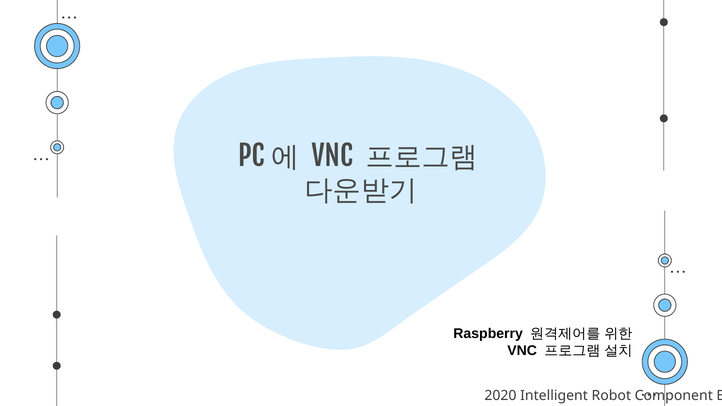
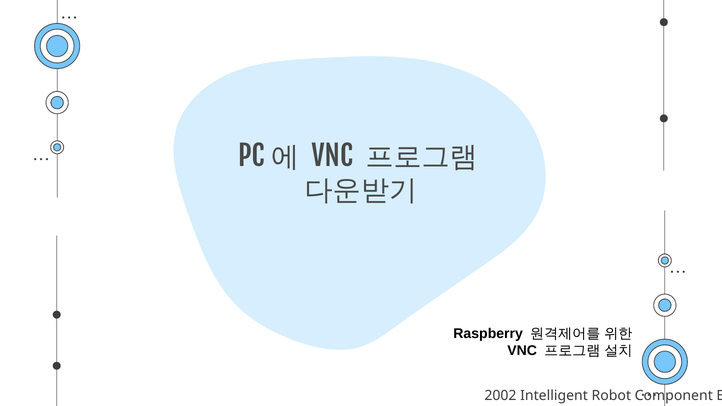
2020: 2020 -> 2002
